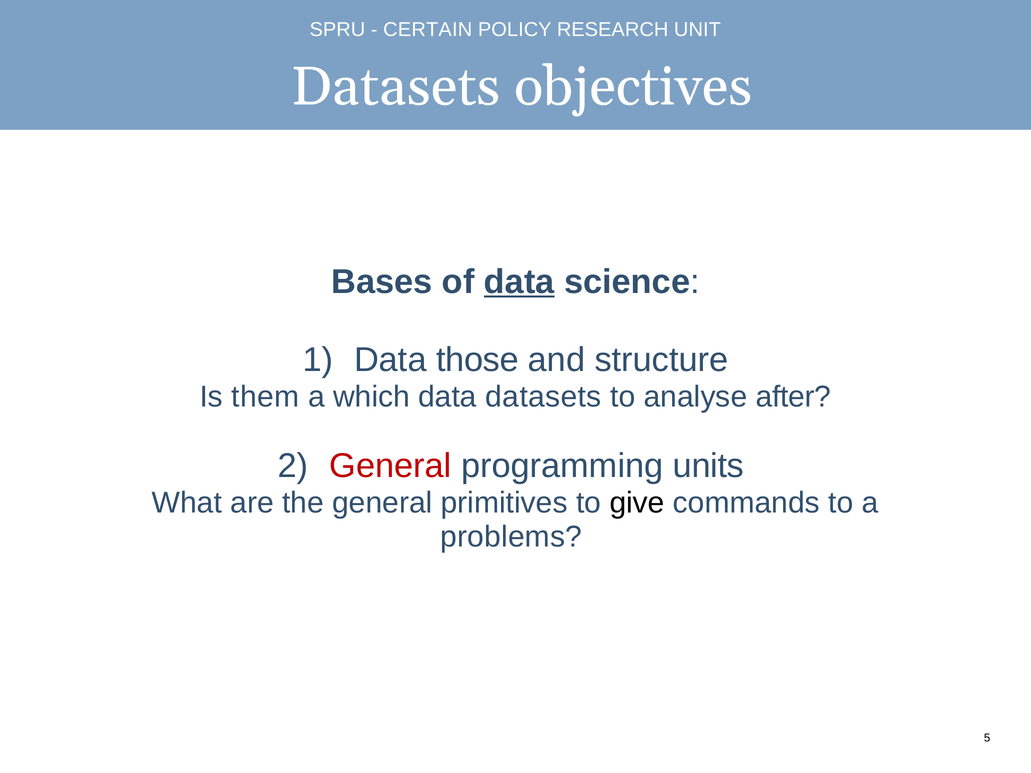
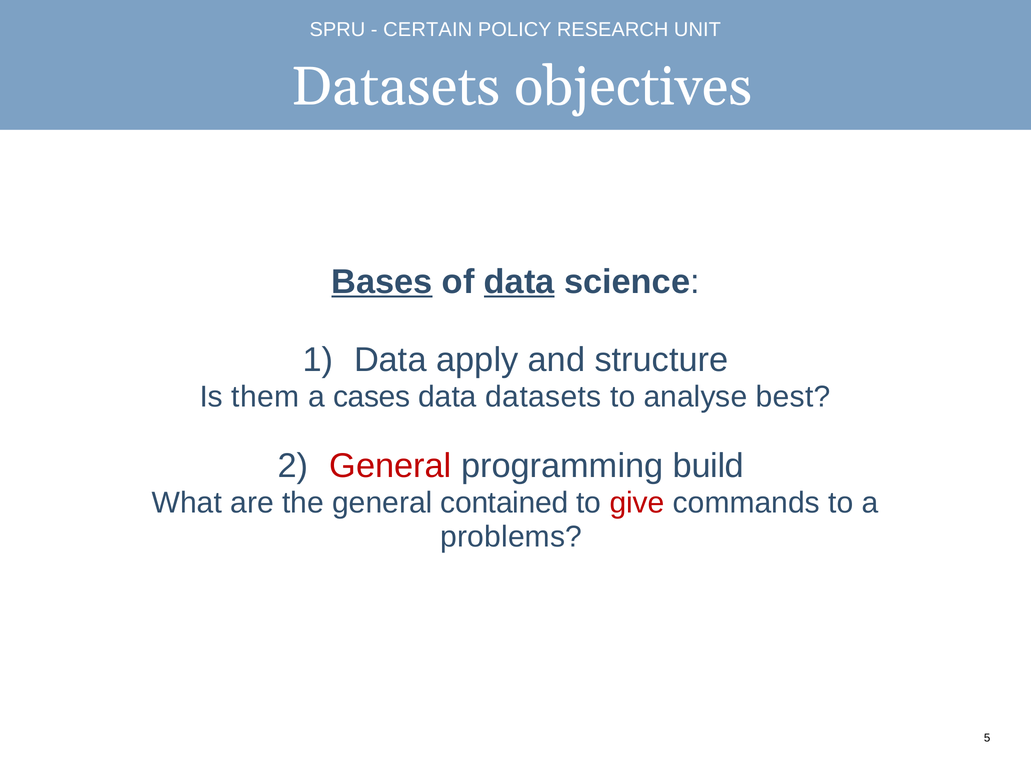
Bases underline: none -> present
those: those -> apply
which: which -> cases
after: after -> best
units: units -> build
primitives: primitives -> contained
give colour: black -> red
